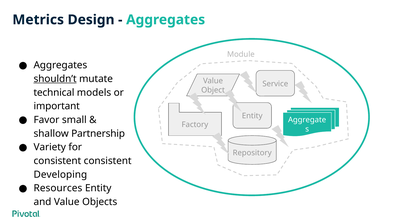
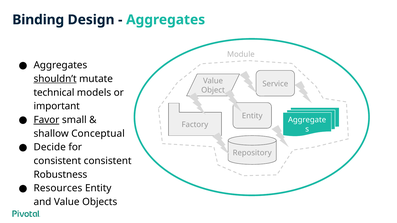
Metrics: Metrics -> Binding
Favor underline: none -> present
Partnership: Partnership -> Conceptual
Variety: Variety -> Decide
Developing: Developing -> Robustness
